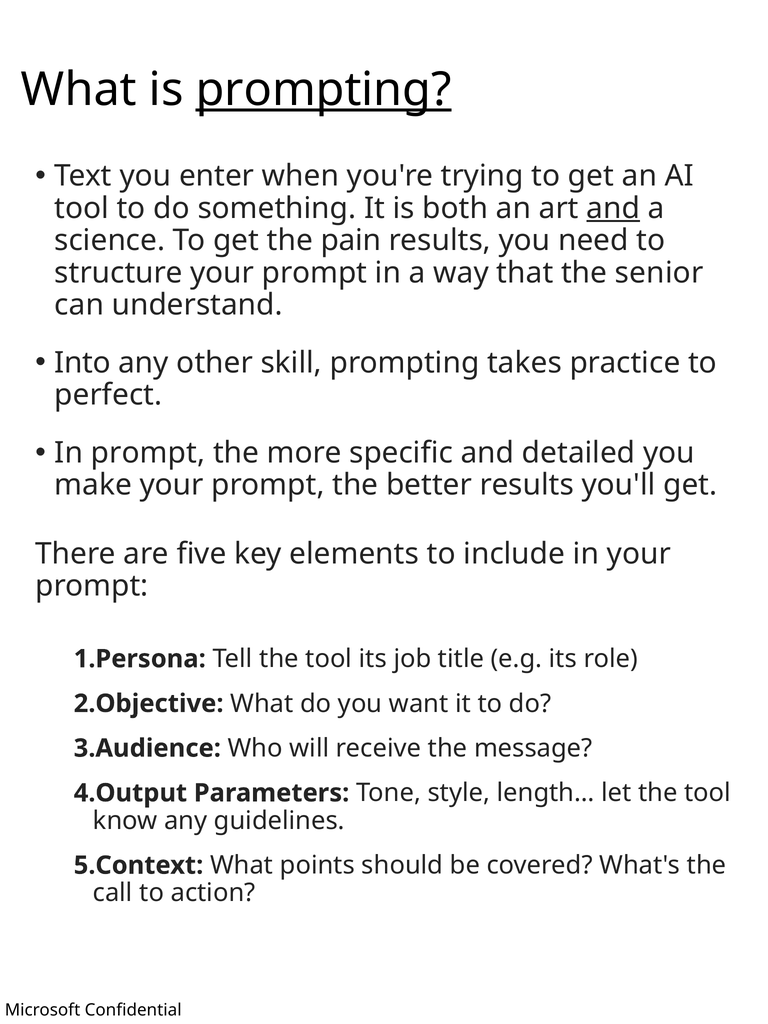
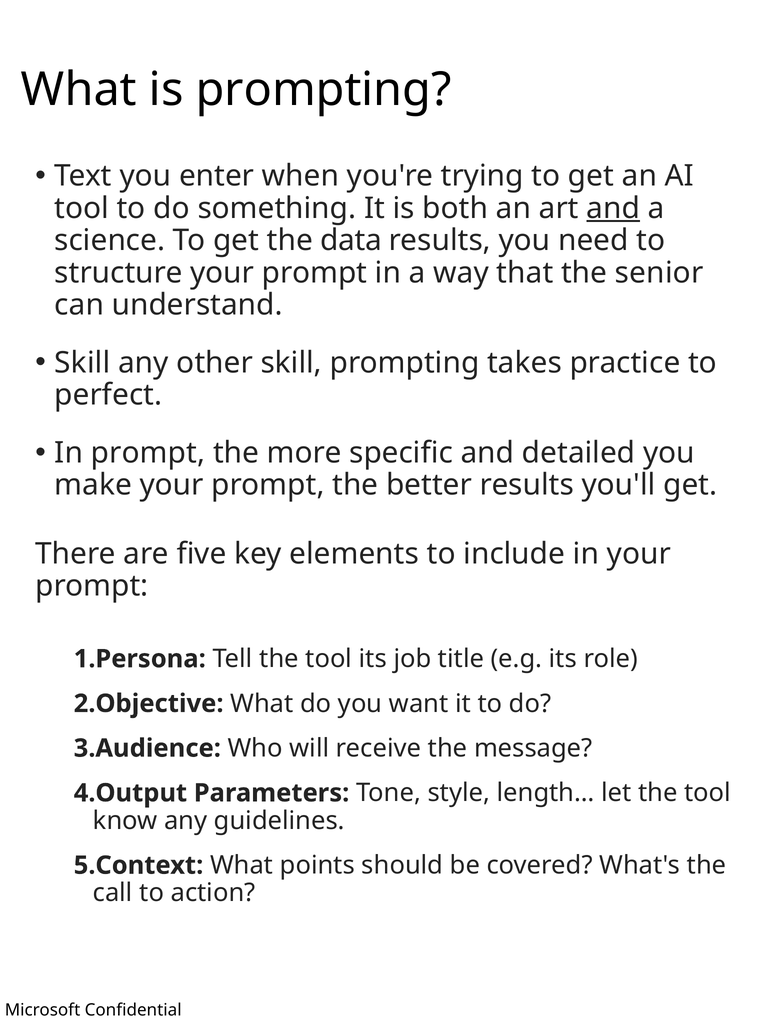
prompting at (324, 90) underline: present -> none
pain: pain -> data
Into at (83, 363): Into -> Skill
